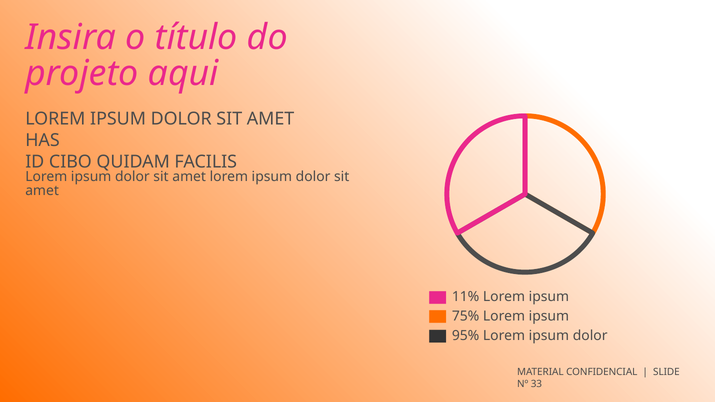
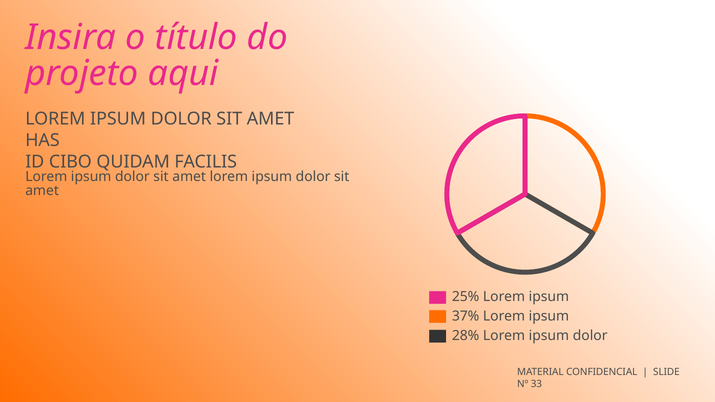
11%: 11% -> 25%
75%: 75% -> 37%
95%: 95% -> 28%
